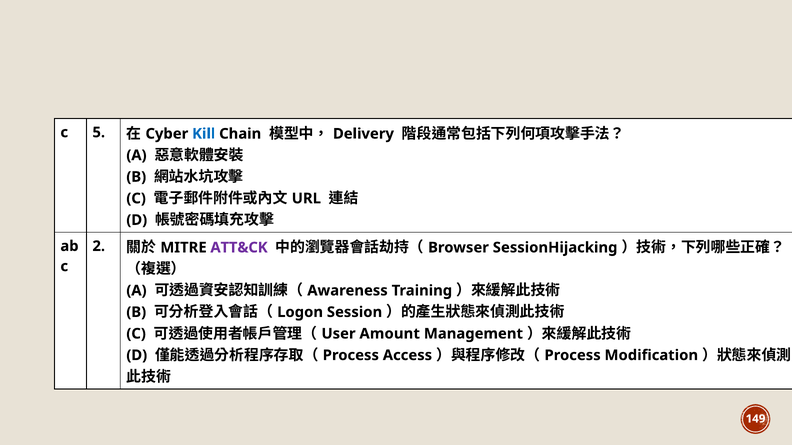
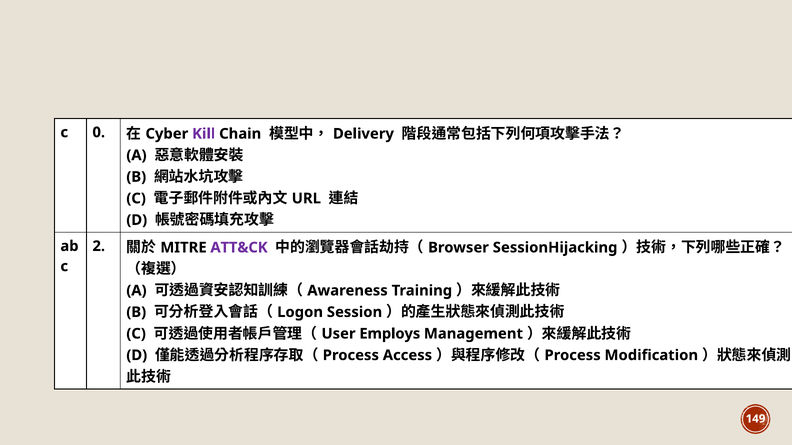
5: 5 -> 0
Kill colour: blue -> purple
Amount: Amount -> Employs
